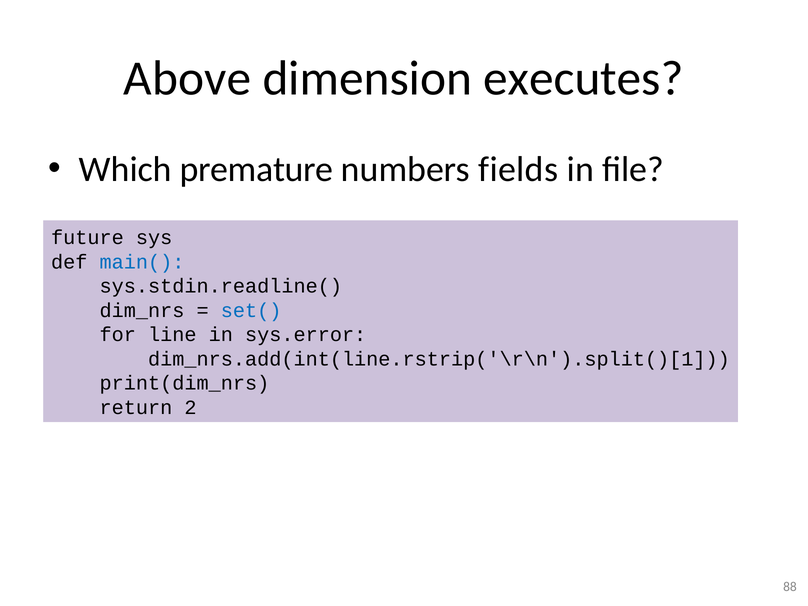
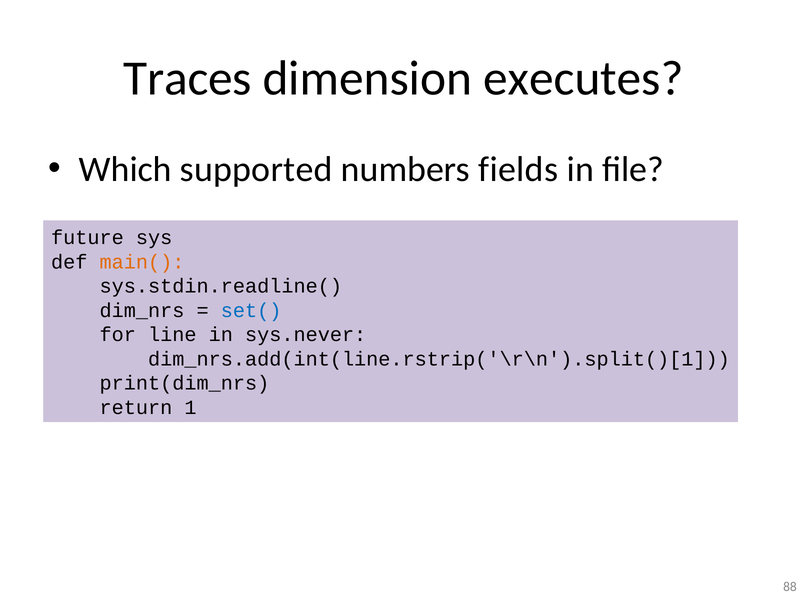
Above: Above -> Traces
premature: premature -> supported
main( colour: blue -> orange
sys.error: sys.error -> sys.never
2: 2 -> 1
